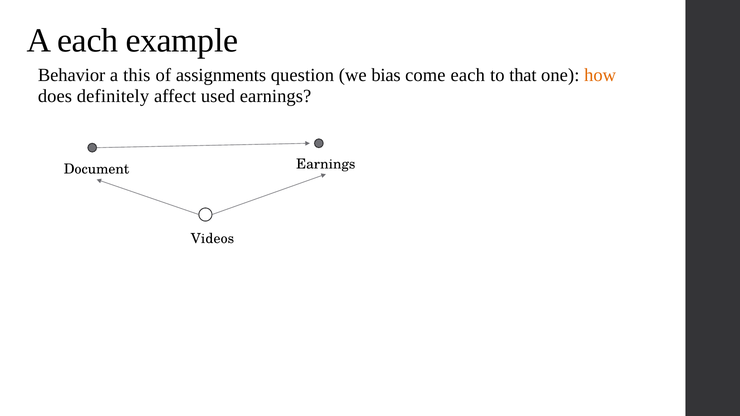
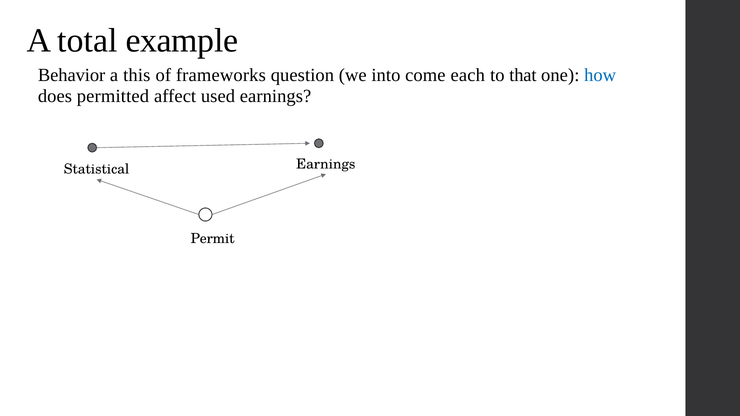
A each: each -> total
assignments: assignments -> frameworks
bias: bias -> into
how colour: orange -> blue
definitely: definitely -> permitted
Document: Document -> Statistical
Videos: Videos -> Permit
